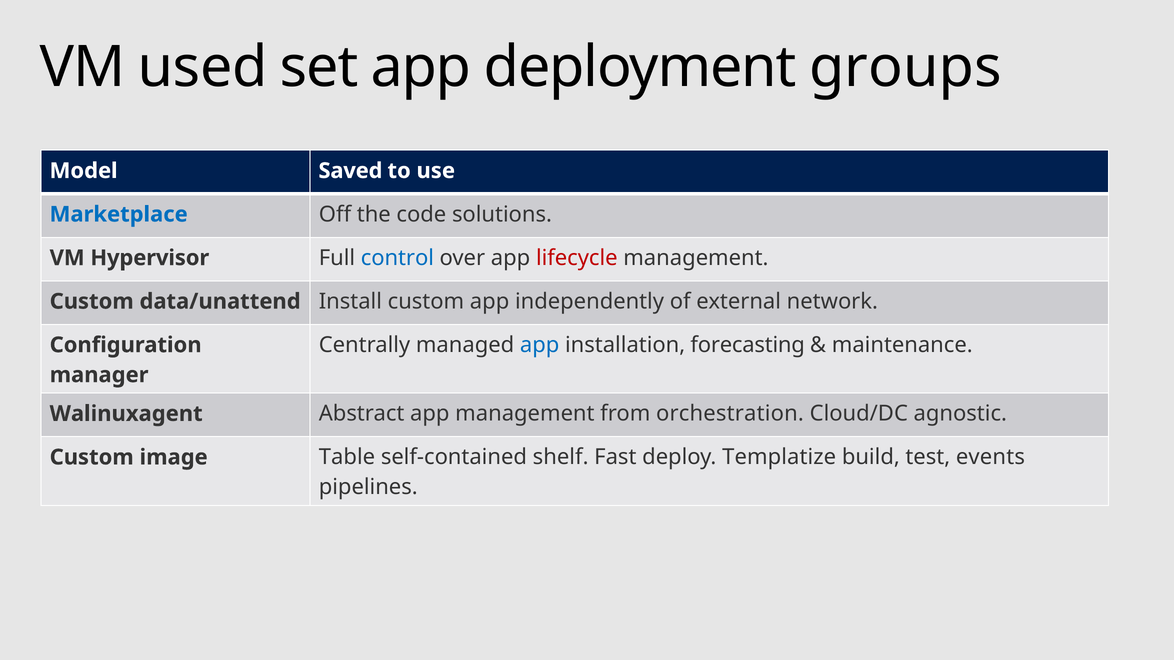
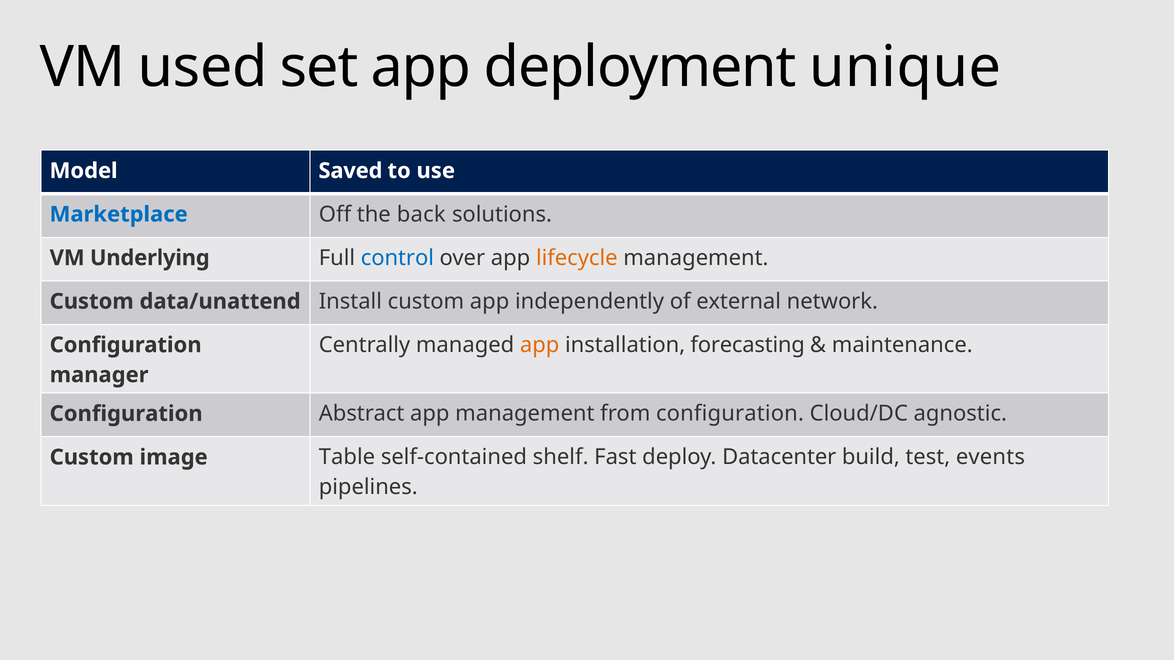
groups: groups -> unique
code: code -> back
Hypervisor: Hypervisor -> Underlying
lifecycle colour: red -> orange
app at (540, 345) colour: blue -> orange
Walinuxagent at (126, 414): Walinuxagent -> Configuration
from orchestration: orchestration -> configuration
Templatize: Templatize -> Datacenter
